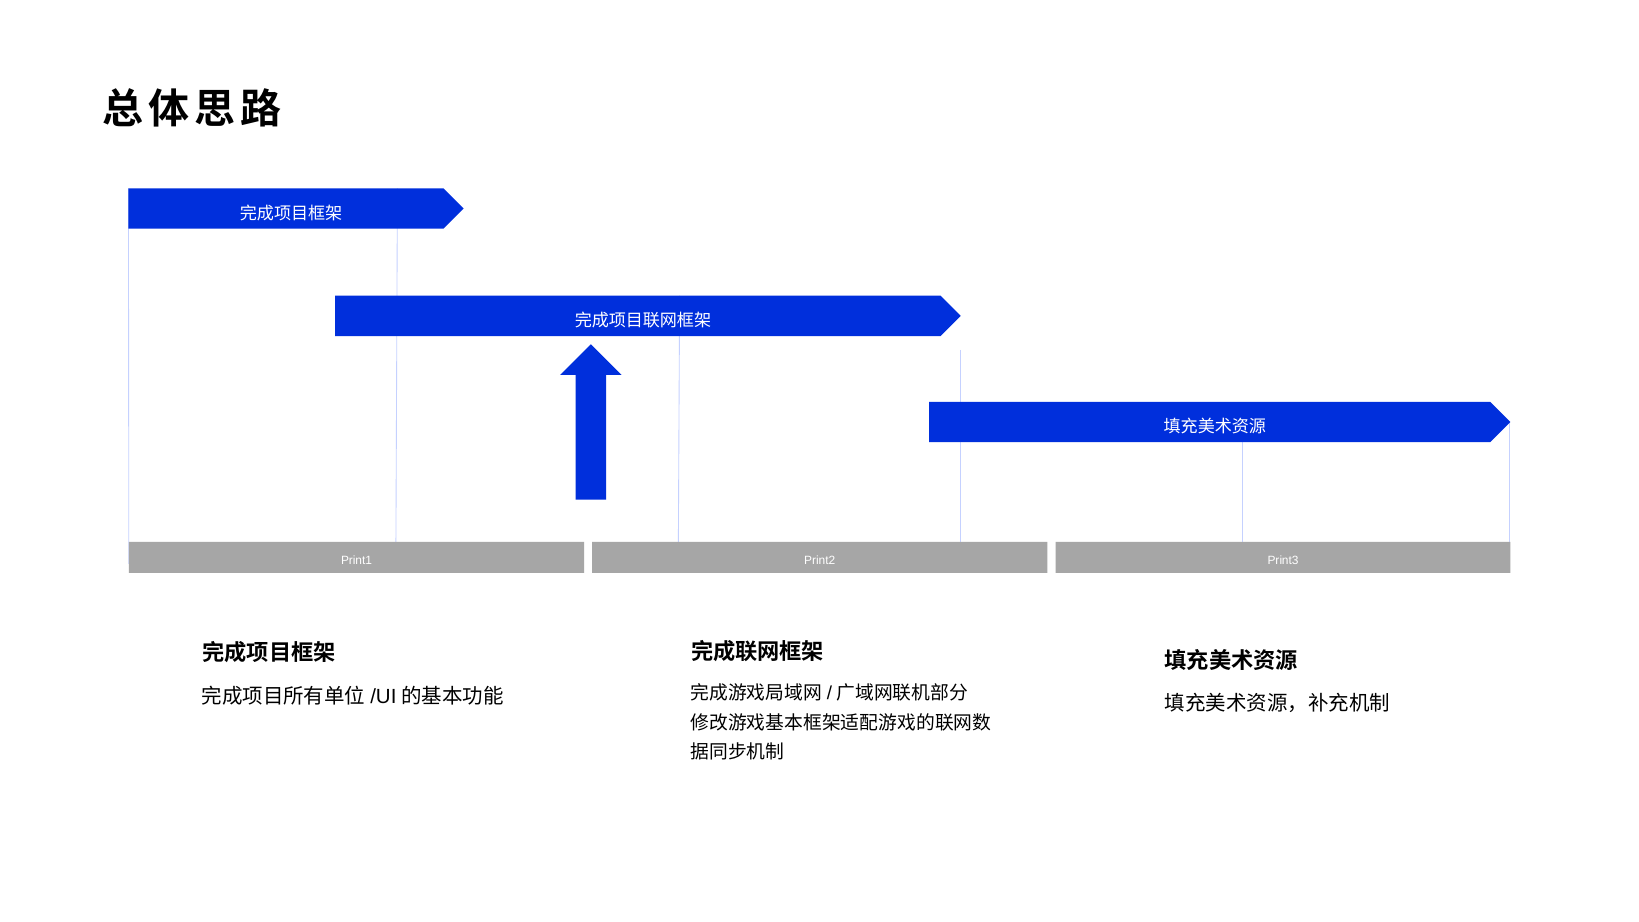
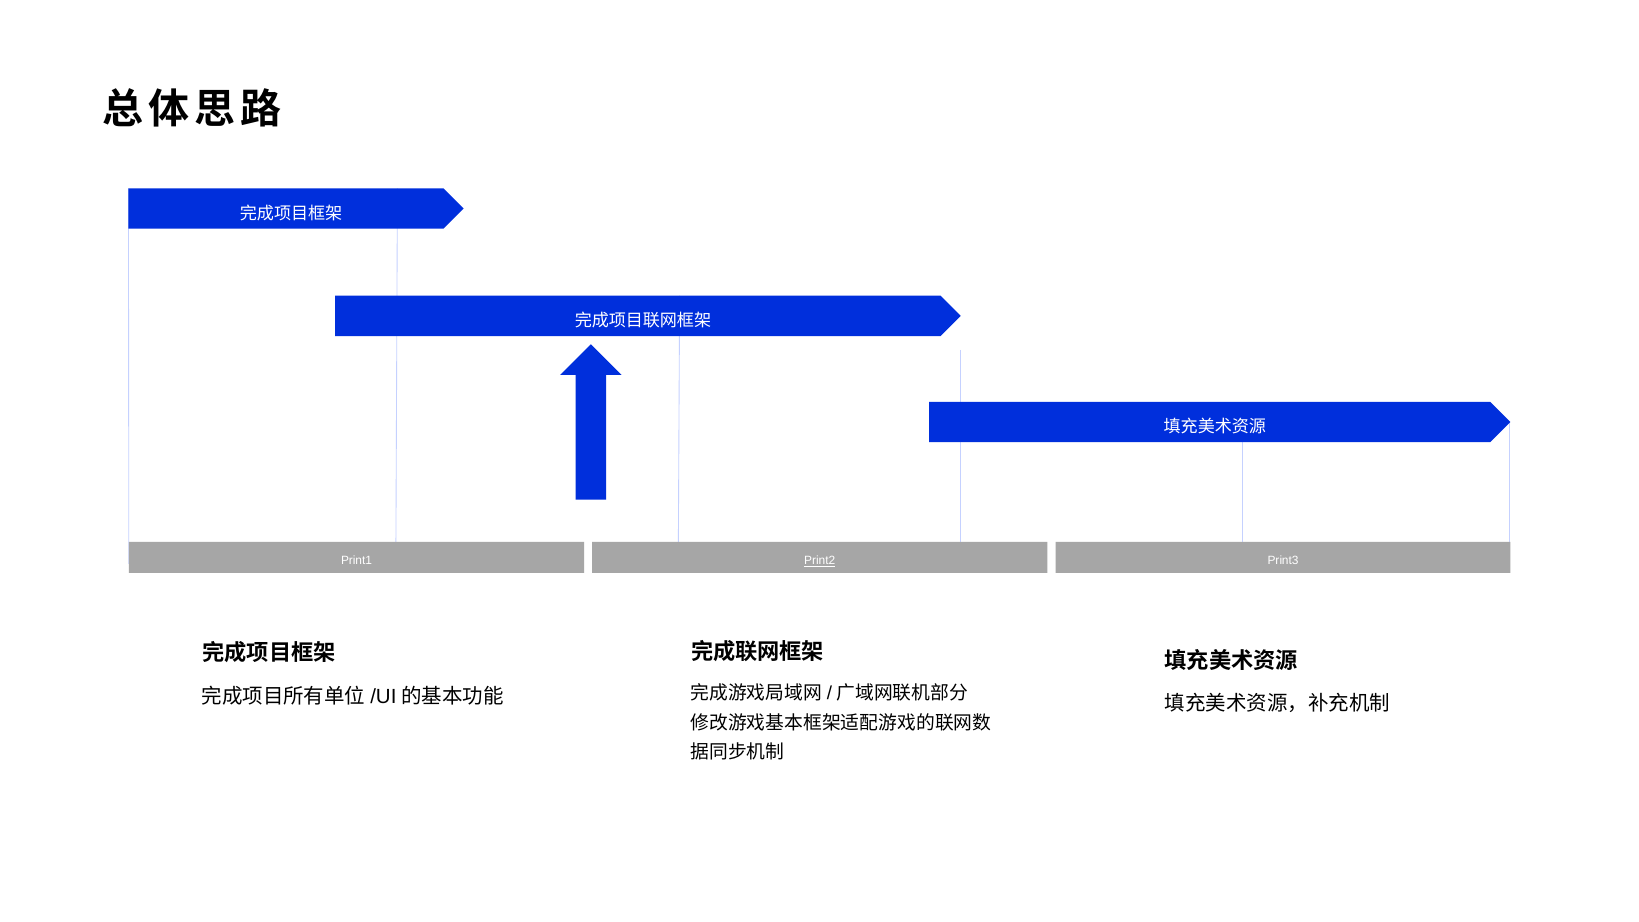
Print2 underline: none -> present
